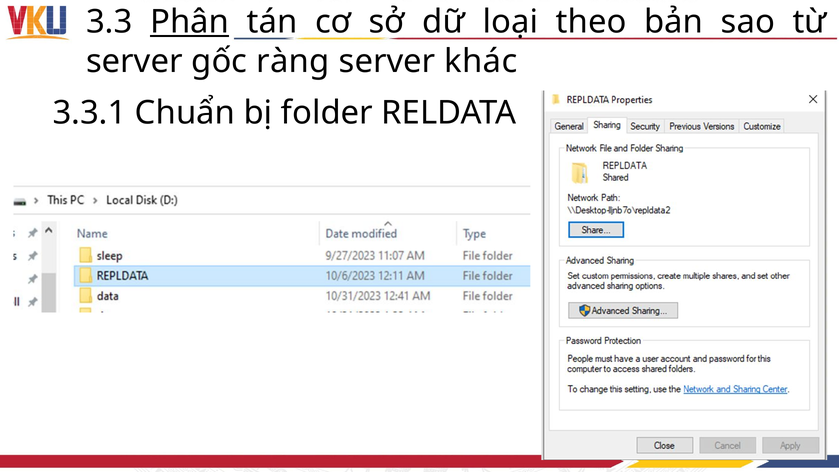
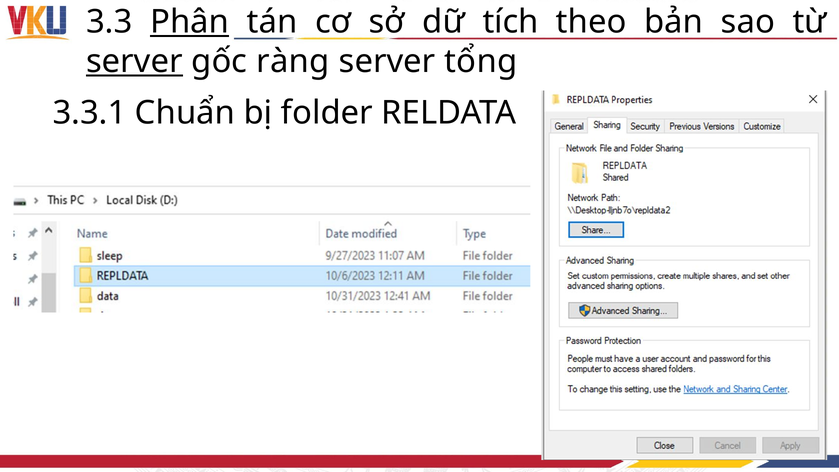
loại: loại -> tích
server at (134, 61) underline: none -> present
khác: khác -> tổng
